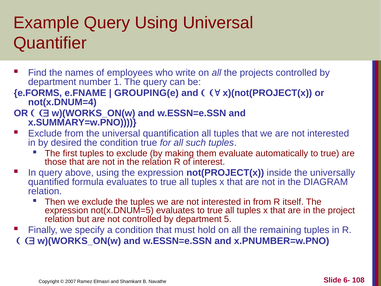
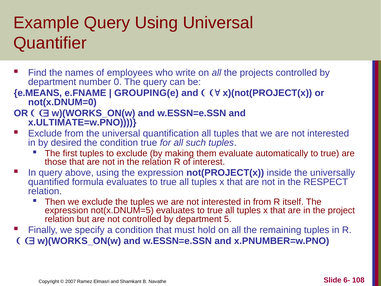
1: 1 -> 0
e.FORMS: e.FORMS -> e.MEANS
not(x.DNUM=4: not(x.DNUM=4 -> not(x.DNUM=0
x.SUMMARY=w.PNO: x.SUMMARY=w.PNO -> x.ULTIMATE=w.PNO
DIAGRAM: DIAGRAM -> RESPECT
